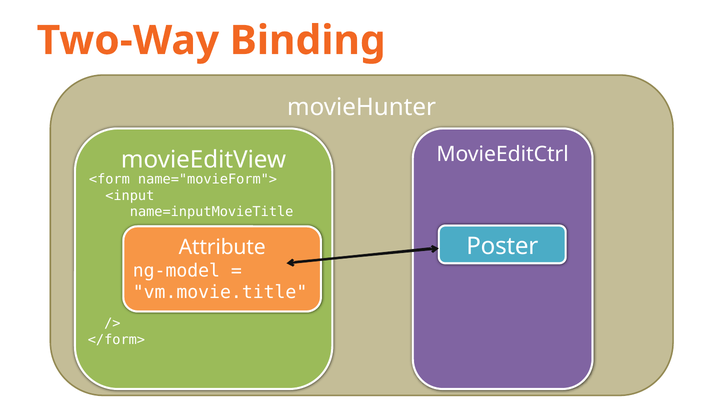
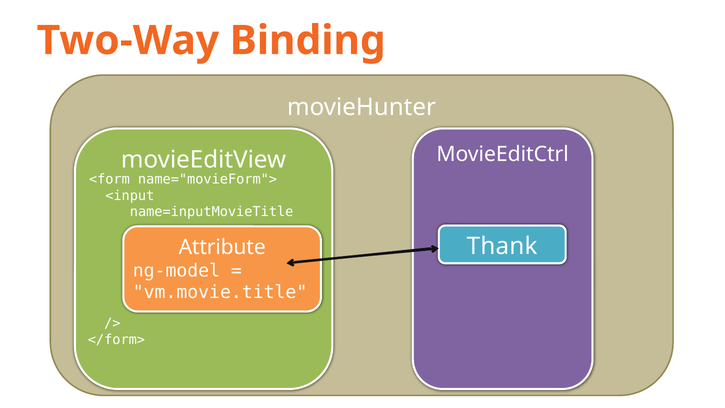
Poster: Poster -> Thank
